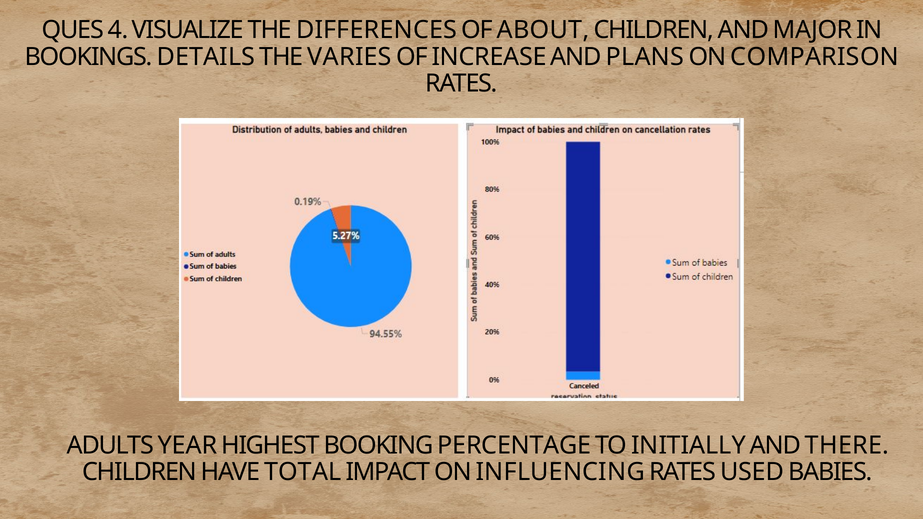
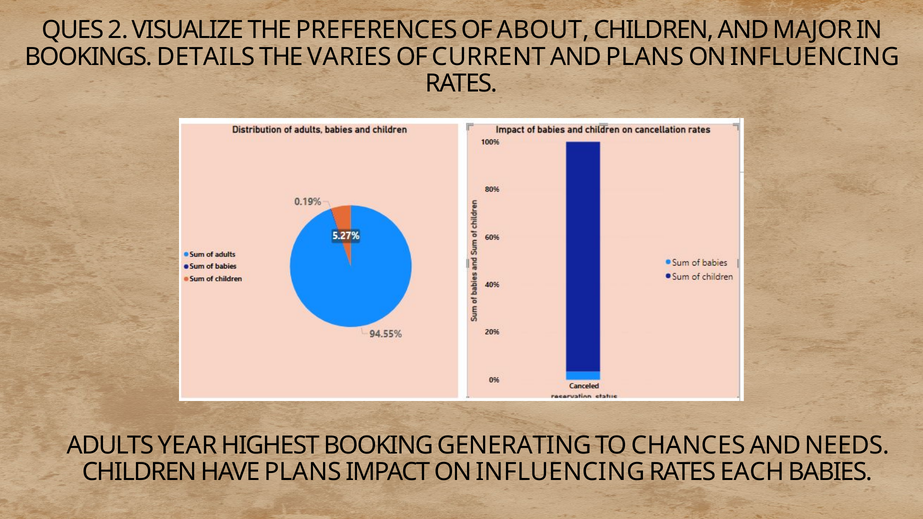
4: 4 -> 2
DIFFERENCES: DIFFERENCES -> PREFERENCES
INCREASE: INCREASE -> CURRENT
COMPARISON at (815, 57): COMPARISON -> INFLUENCING
PERCENTAGE: PERCENTAGE -> GENERATING
INITIALLY: INITIALLY -> CHANCES
THERE: THERE -> NEEDS
HAVE TOTAL: TOTAL -> PLANS
USED: USED -> EACH
